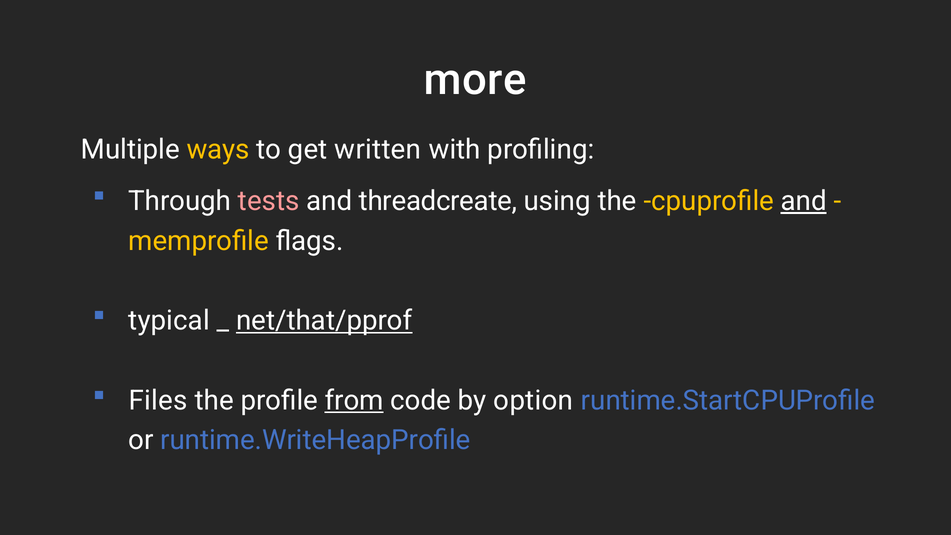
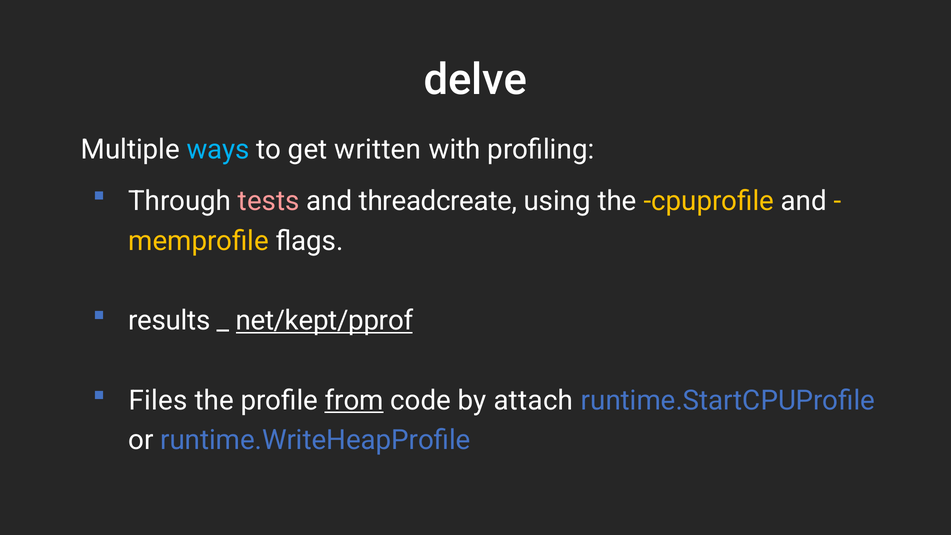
more: more -> delve
ways colour: yellow -> light blue
and at (804, 201) underline: present -> none
typical: typical -> results
net/that/pprof: net/that/pprof -> net/kept/pprof
option: option -> attach
